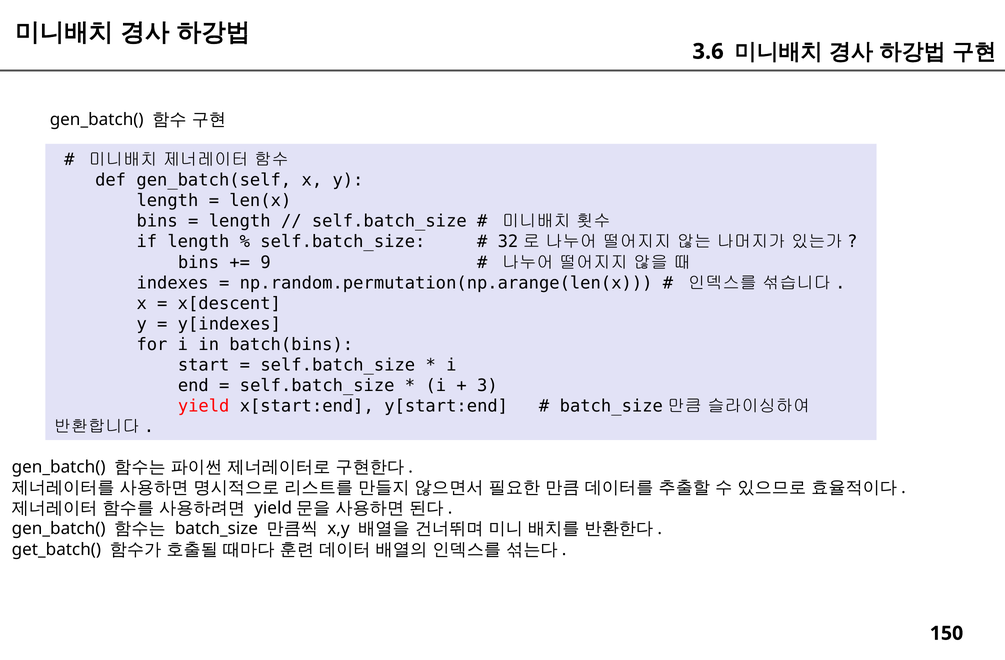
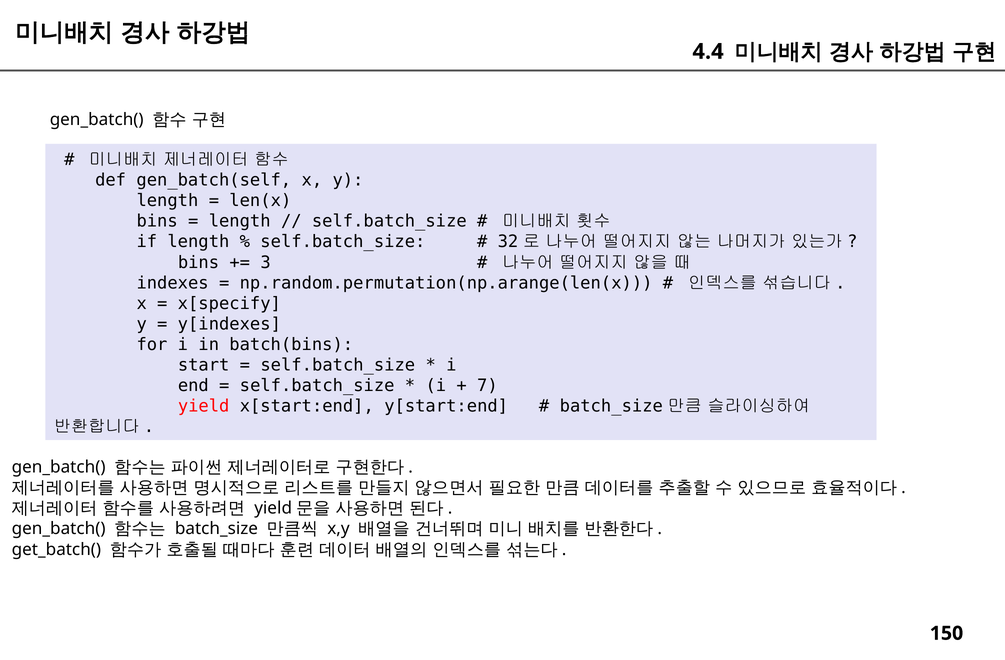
3.6: 3.6 -> 4.4
9: 9 -> 3
x[descent: x[descent -> x[specify
3: 3 -> 7
